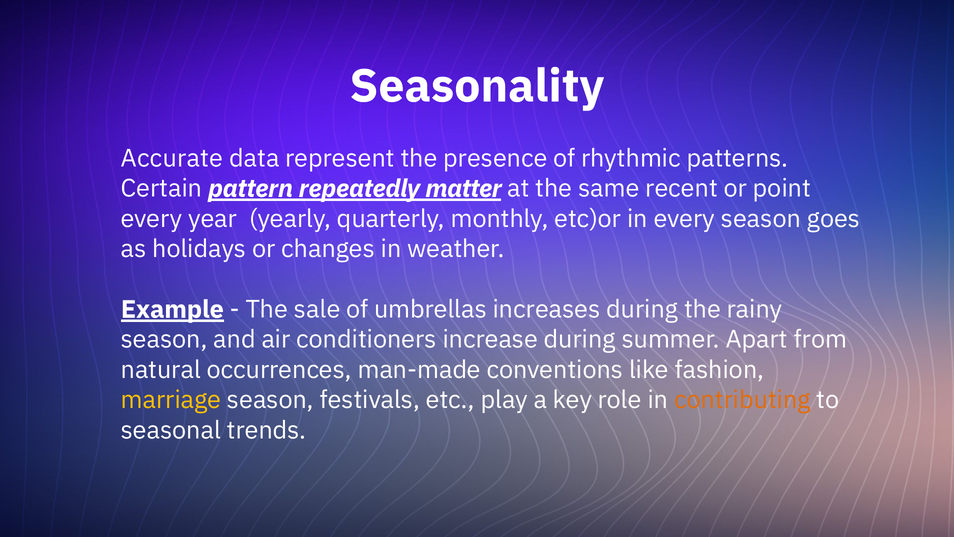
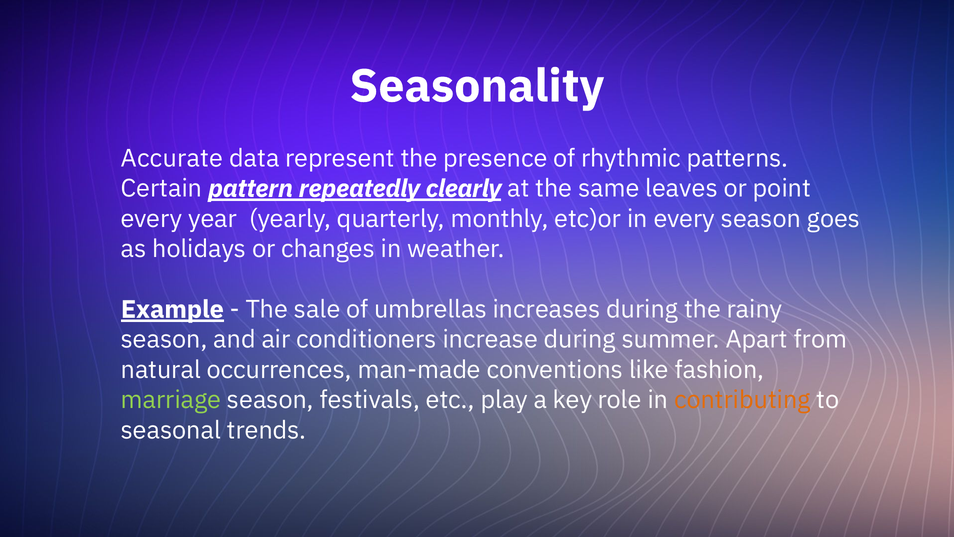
matter: matter -> clearly
recent: recent -> leaves
marriage colour: yellow -> light green
